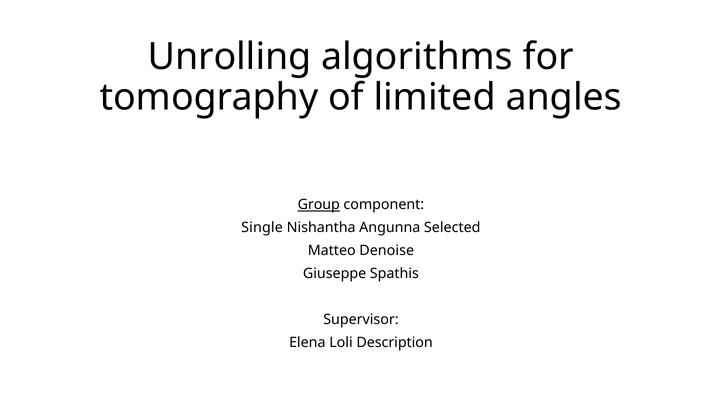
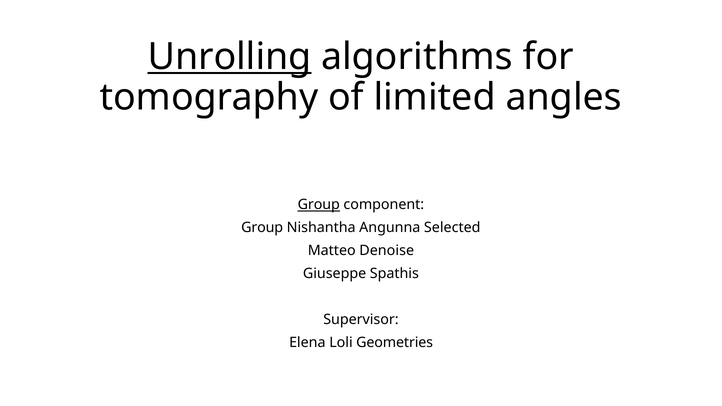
Unrolling underline: none -> present
Single at (262, 228): Single -> Group
Description: Description -> Geometries
